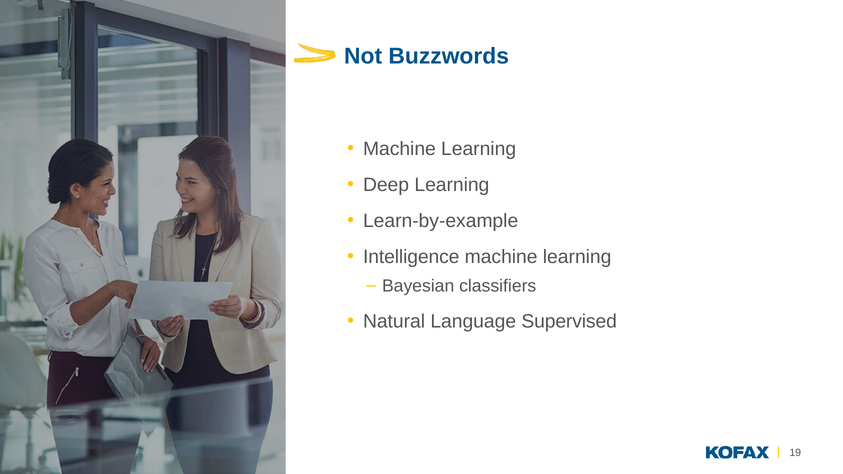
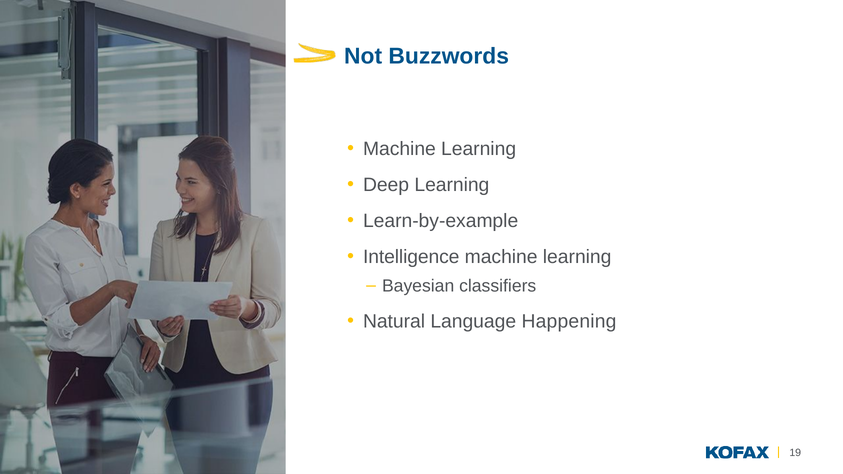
Supervised: Supervised -> Happening
